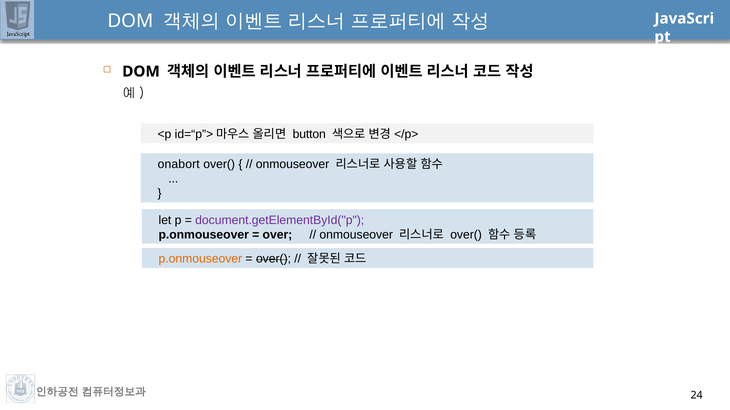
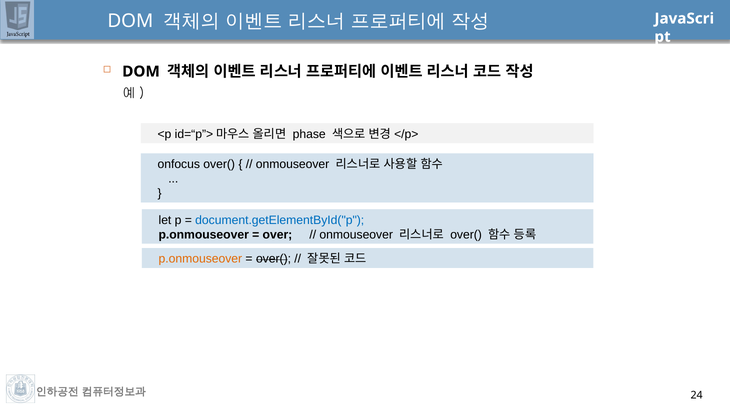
button: button -> phase
onabort: onabort -> onfocus
document.getElementById("p colour: purple -> blue
